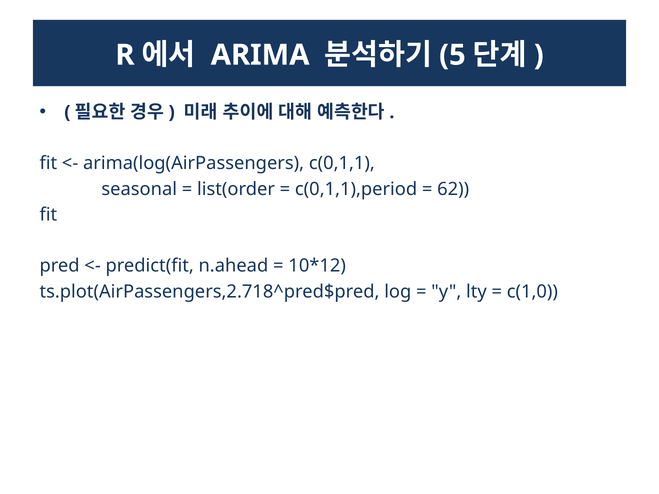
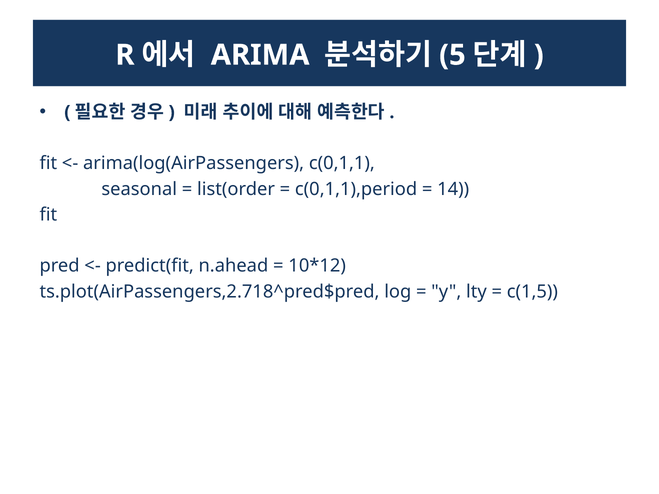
62: 62 -> 14
c(1,0: c(1,0 -> c(1,5
